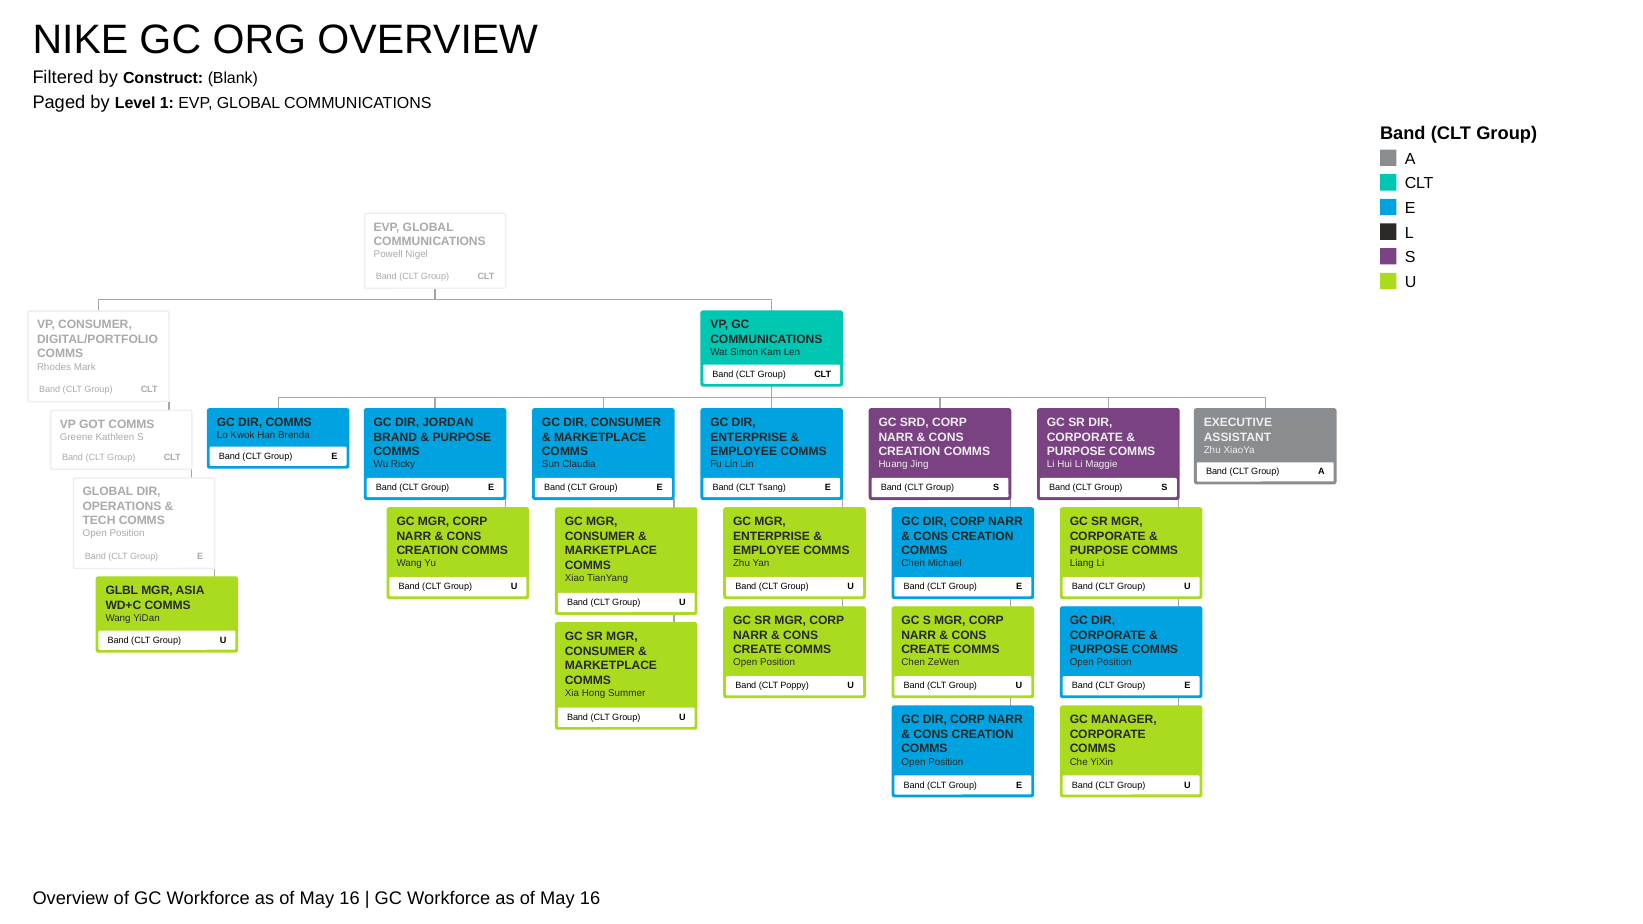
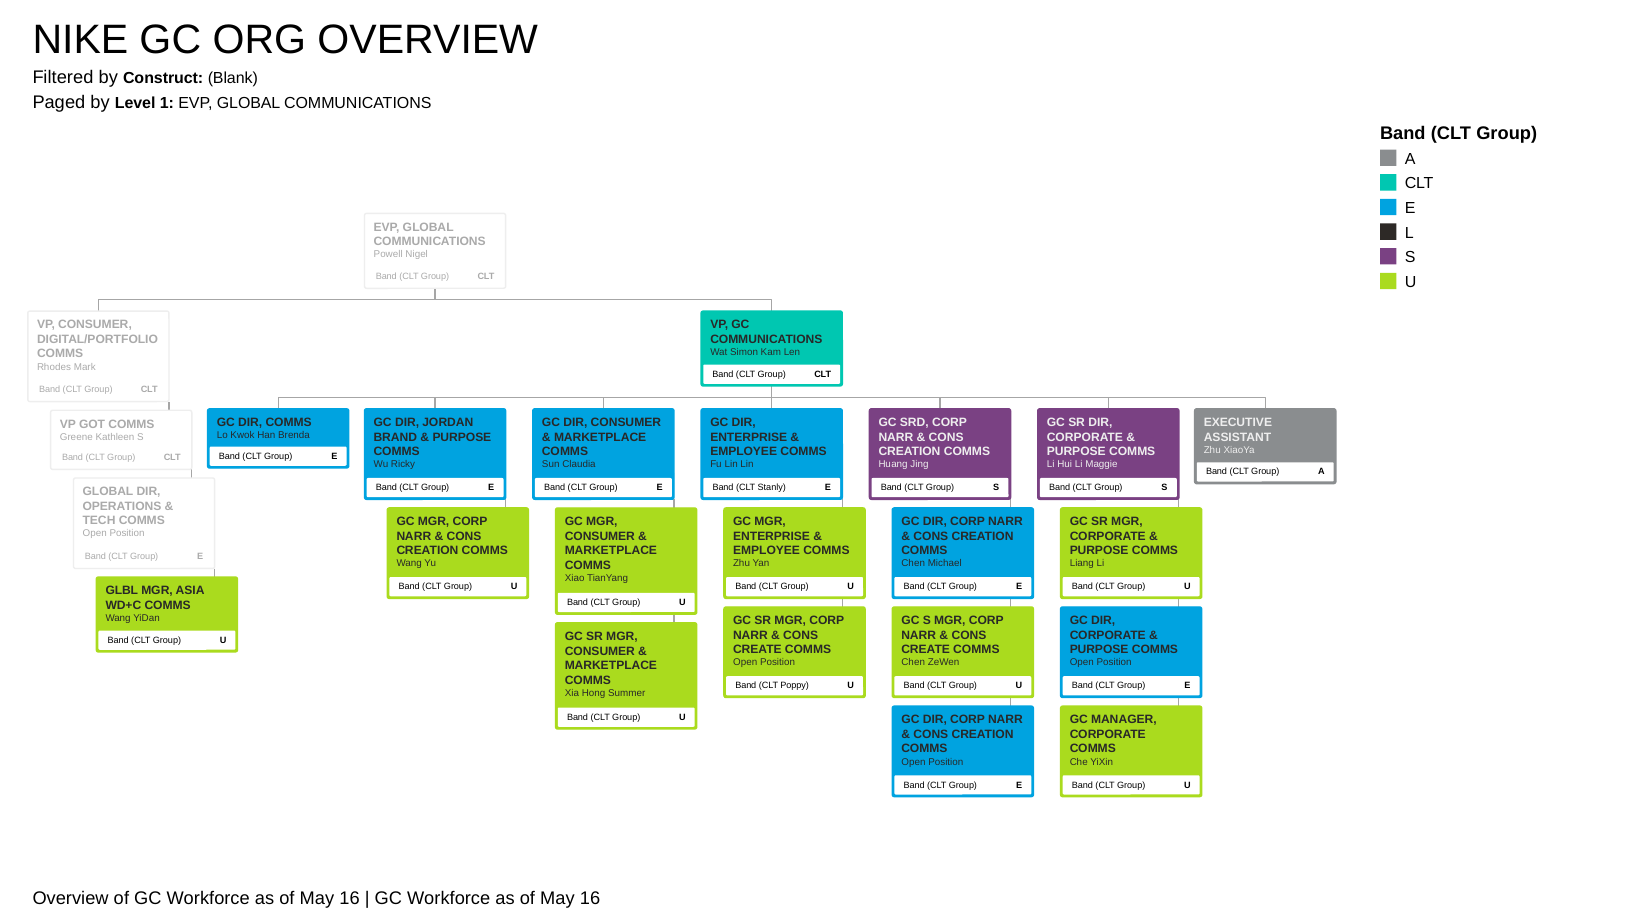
Tsang: Tsang -> Stanly
